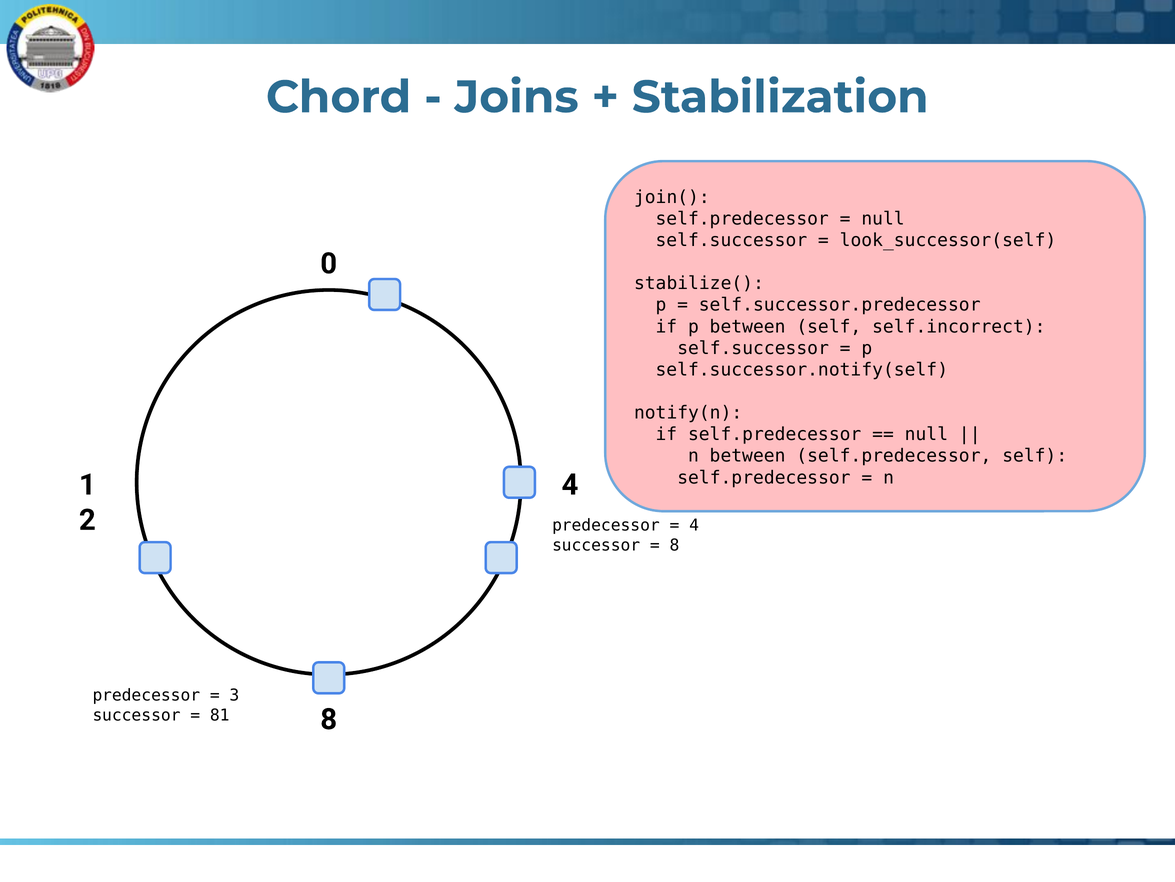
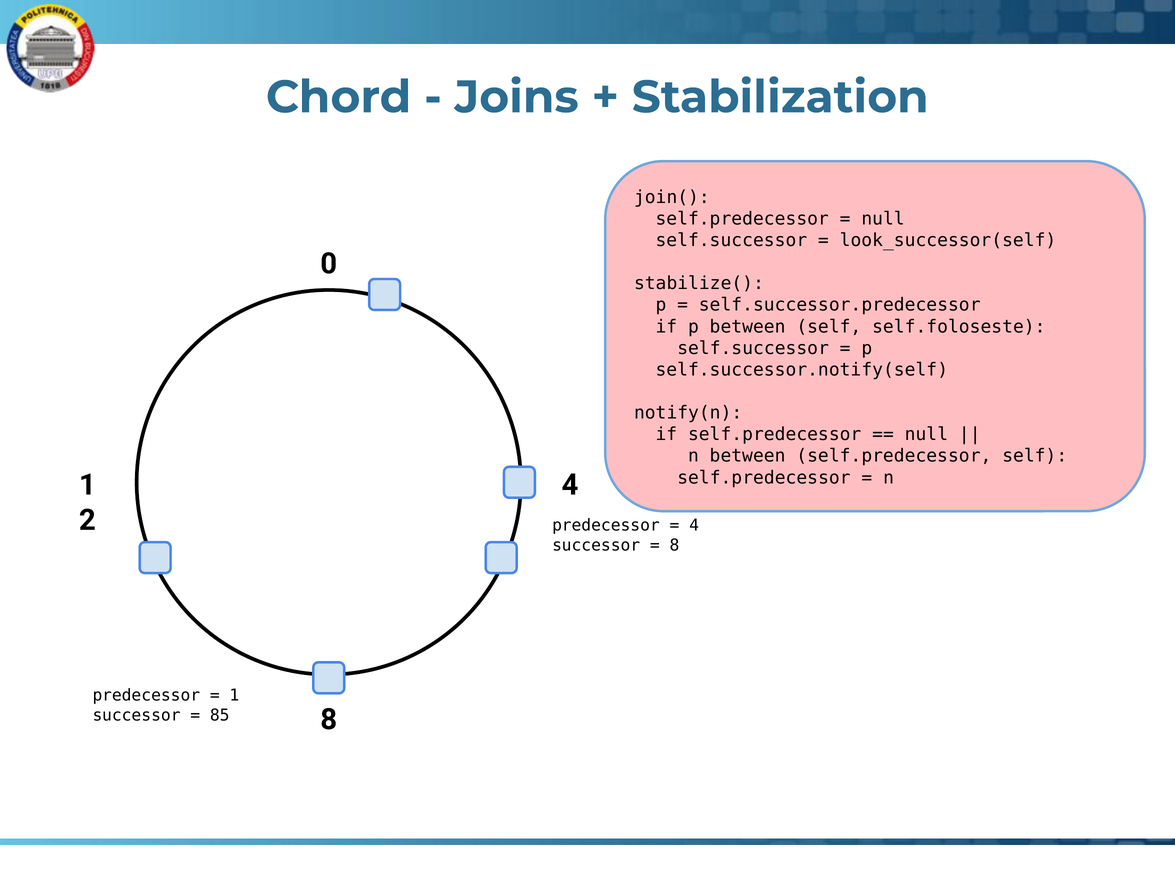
self.incorrect: self.incorrect -> self.foloseste
3 at (234, 695): 3 -> 1
81: 81 -> 85
